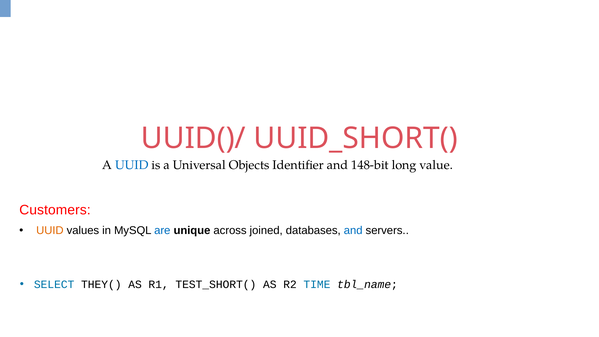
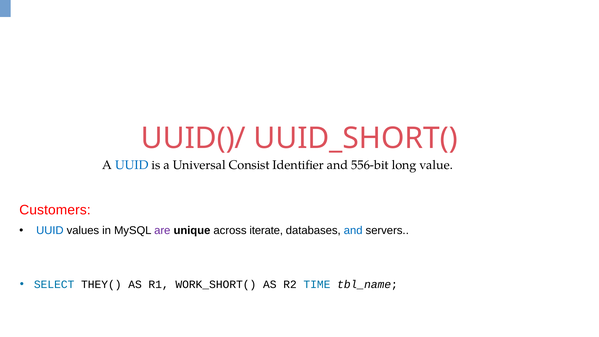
Objects: Objects -> Consist
148-bit: 148-bit -> 556-bit
UUID at (50, 231) colour: orange -> blue
are colour: blue -> purple
joined: joined -> iterate
TEST_SHORT(: TEST_SHORT( -> WORK_SHORT(
